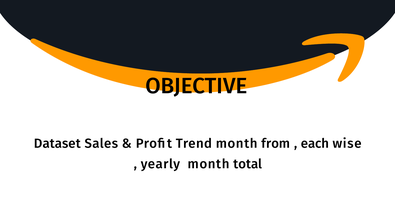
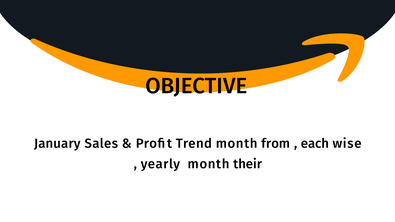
Dataset: Dataset -> January
total: total -> their
